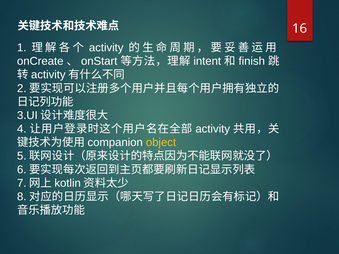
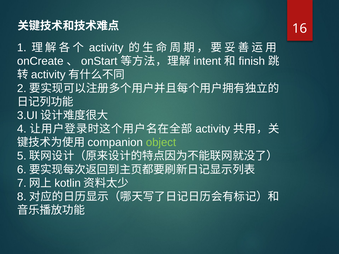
object colour: yellow -> light green
